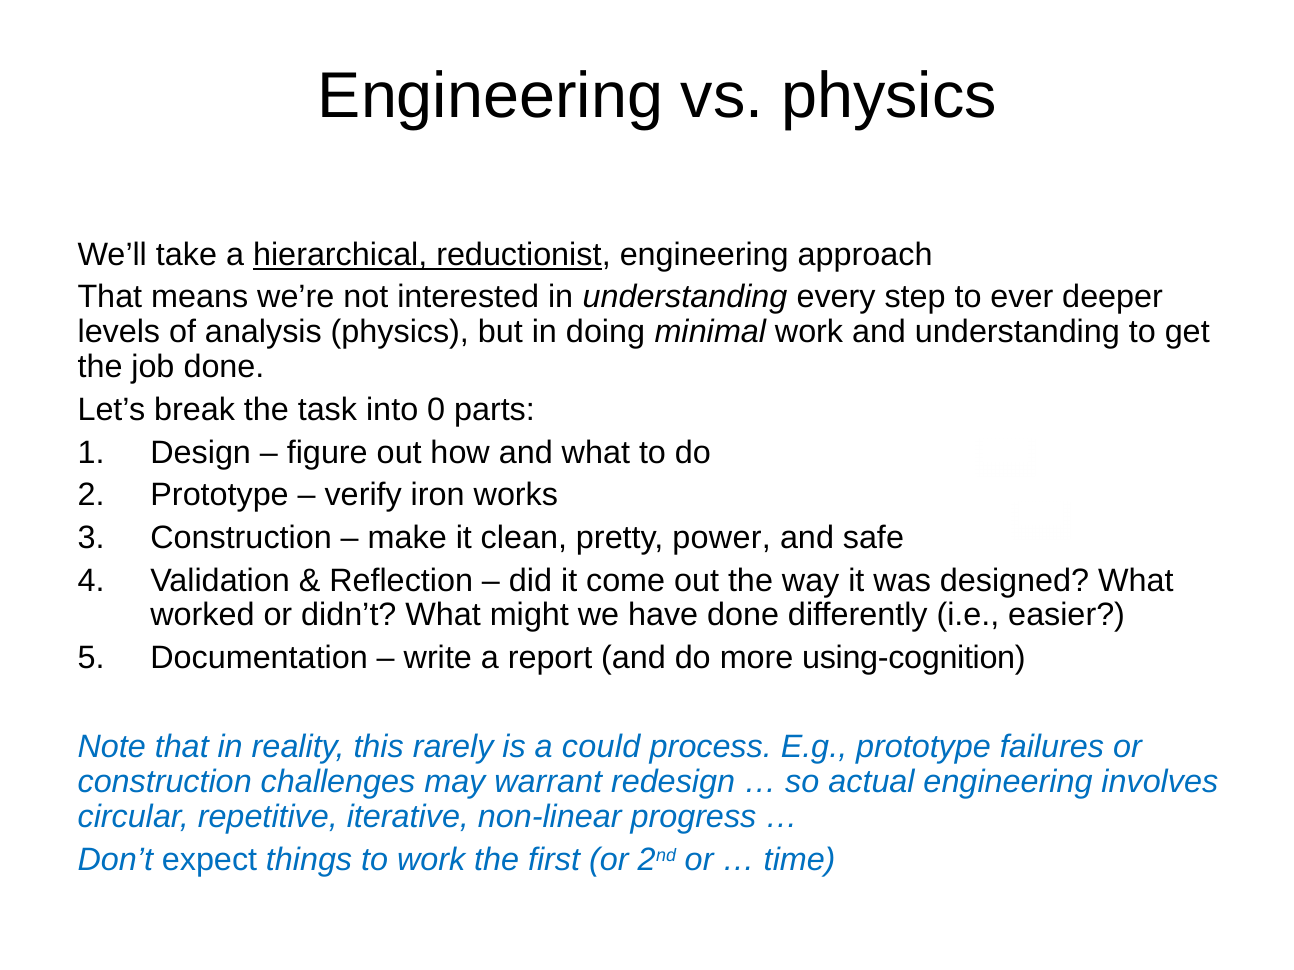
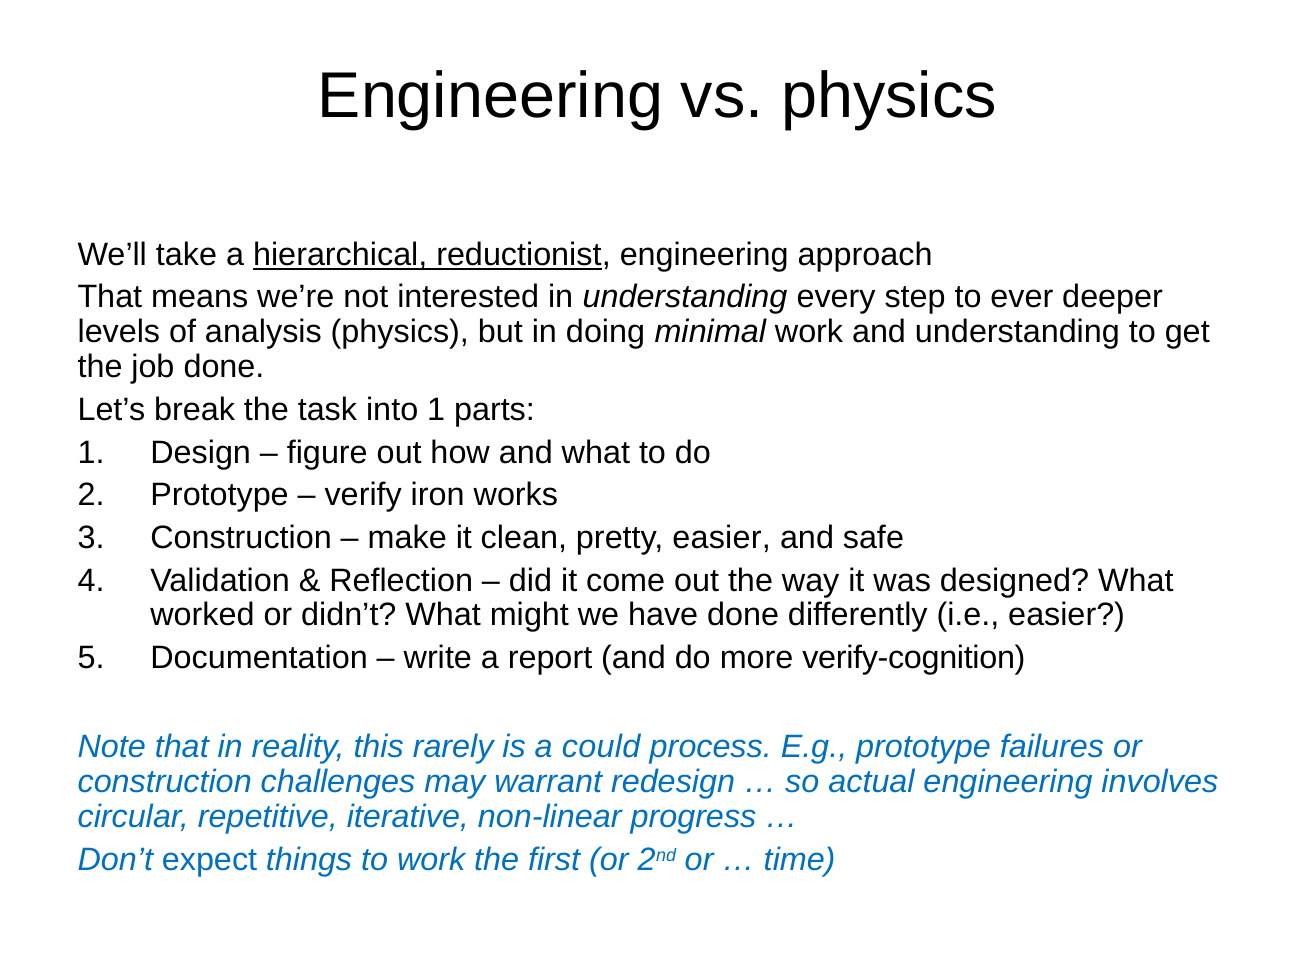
into 0: 0 -> 1
pretty power: power -> easier
using-cognition: using-cognition -> verify-cognition
